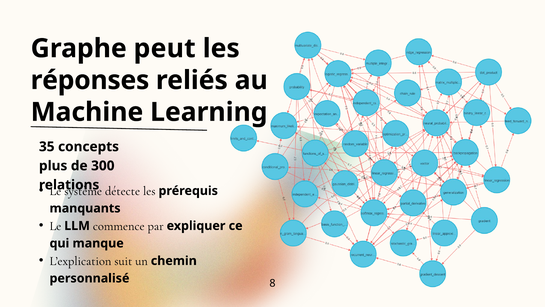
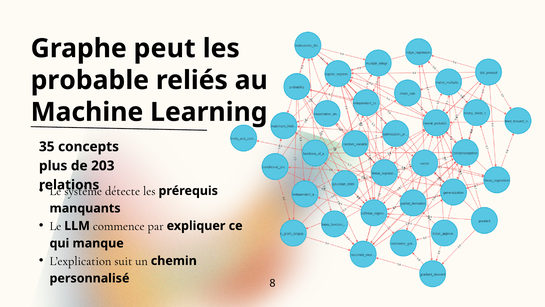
réponses: réponses -> probable
300: 300 -> 203
